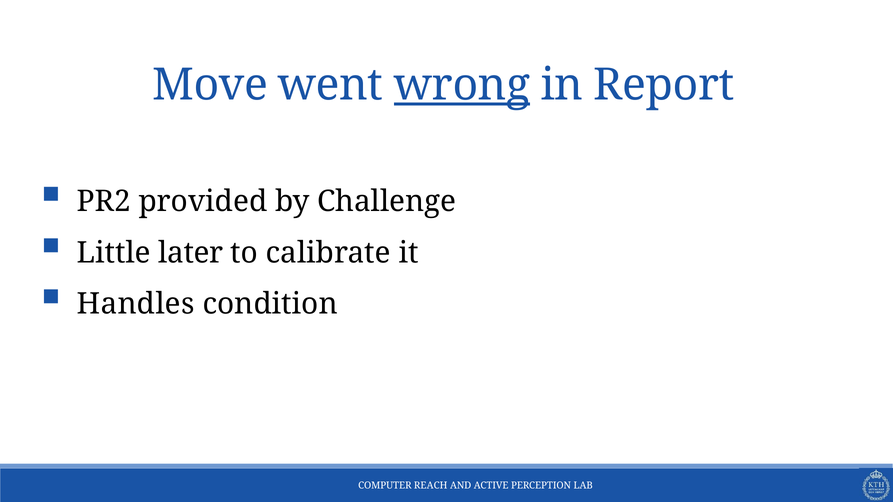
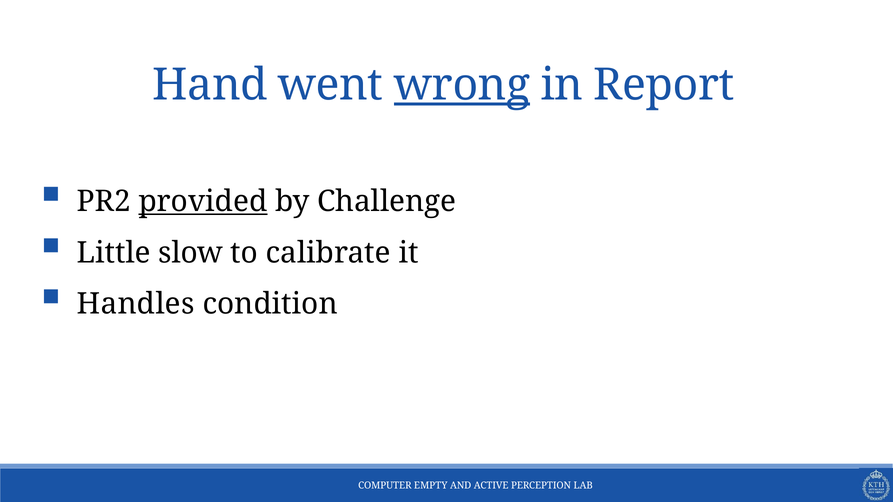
Move: Move -> Hand
provided underline: none -> present
later: later -> slow
REACH: REACH -> EMPTY
